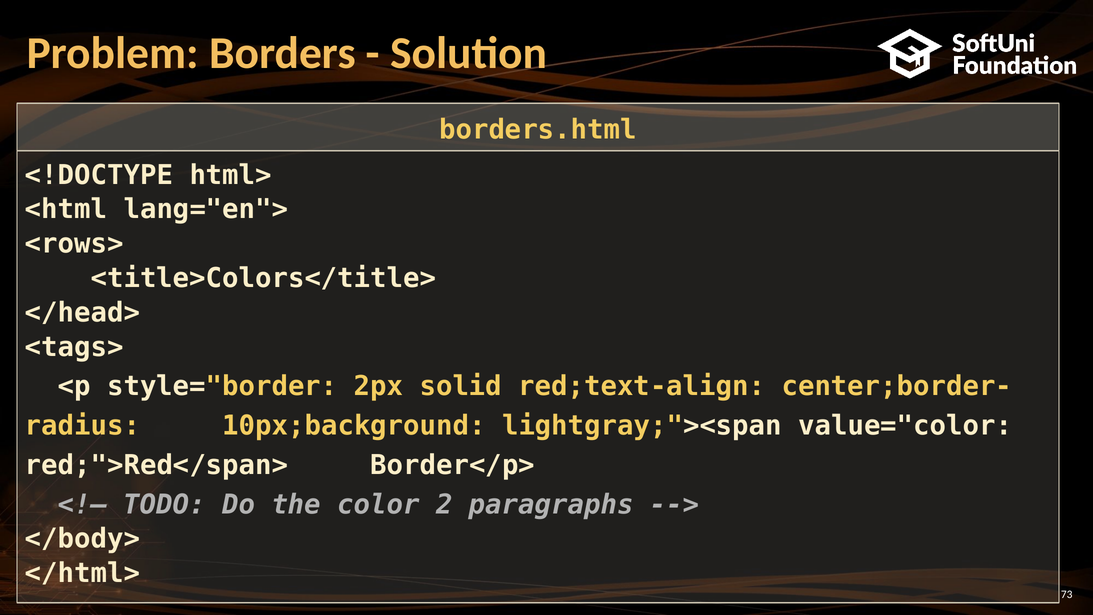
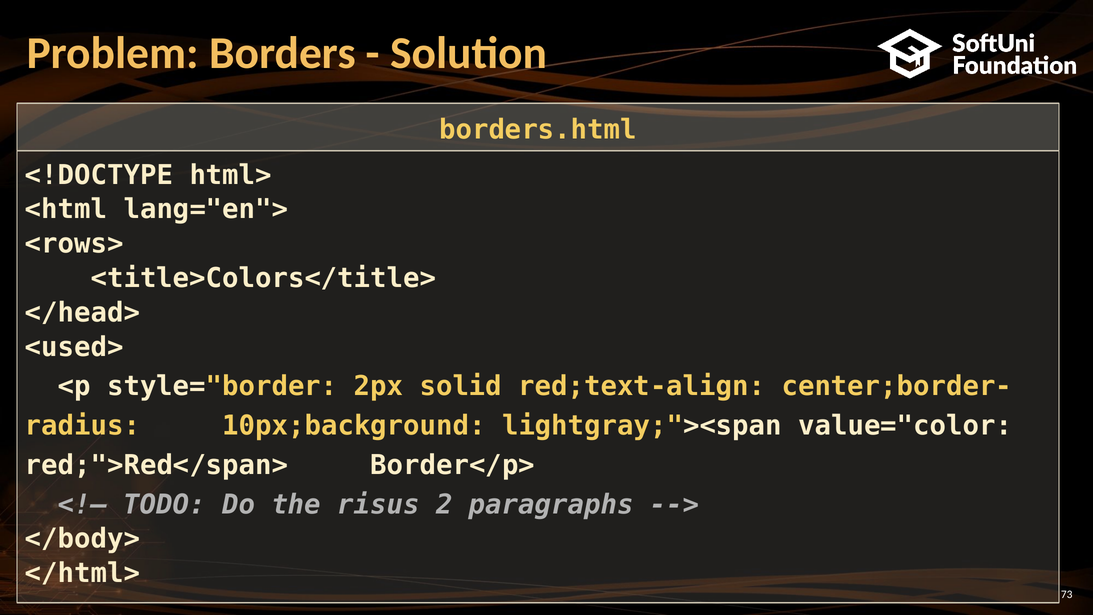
<tags>: <tags> -> <used>
color: color -> risus
